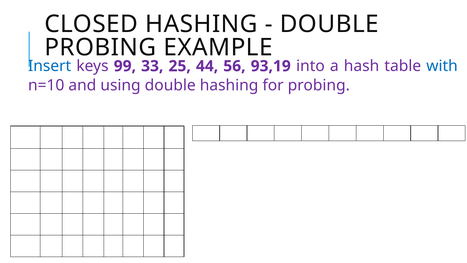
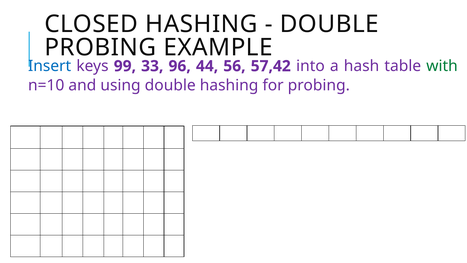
25: 25 -> 96
93,19: 93,19 -> 57,42
with colour: blue -> green
